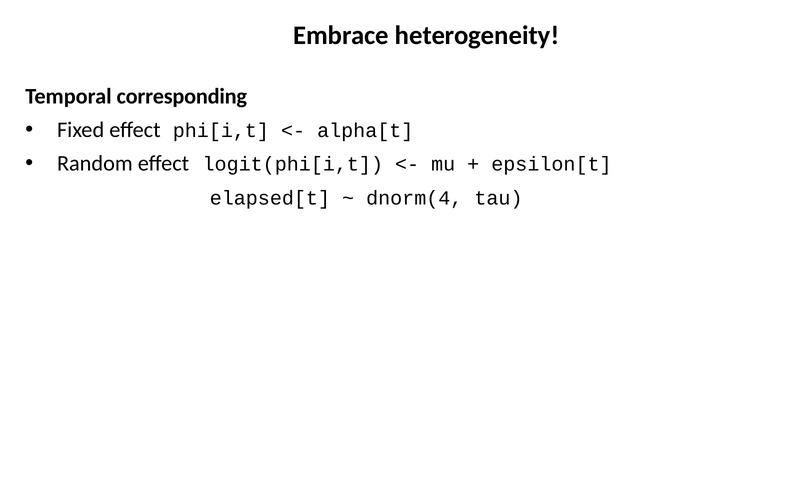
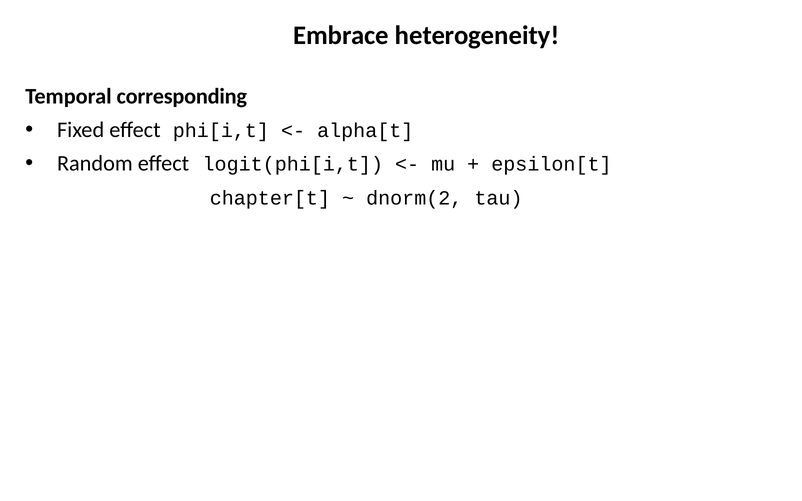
elapsed[t: elapsed[t -> chapter[t
dnorm(4: dnorm(4 -> dnorm(2
